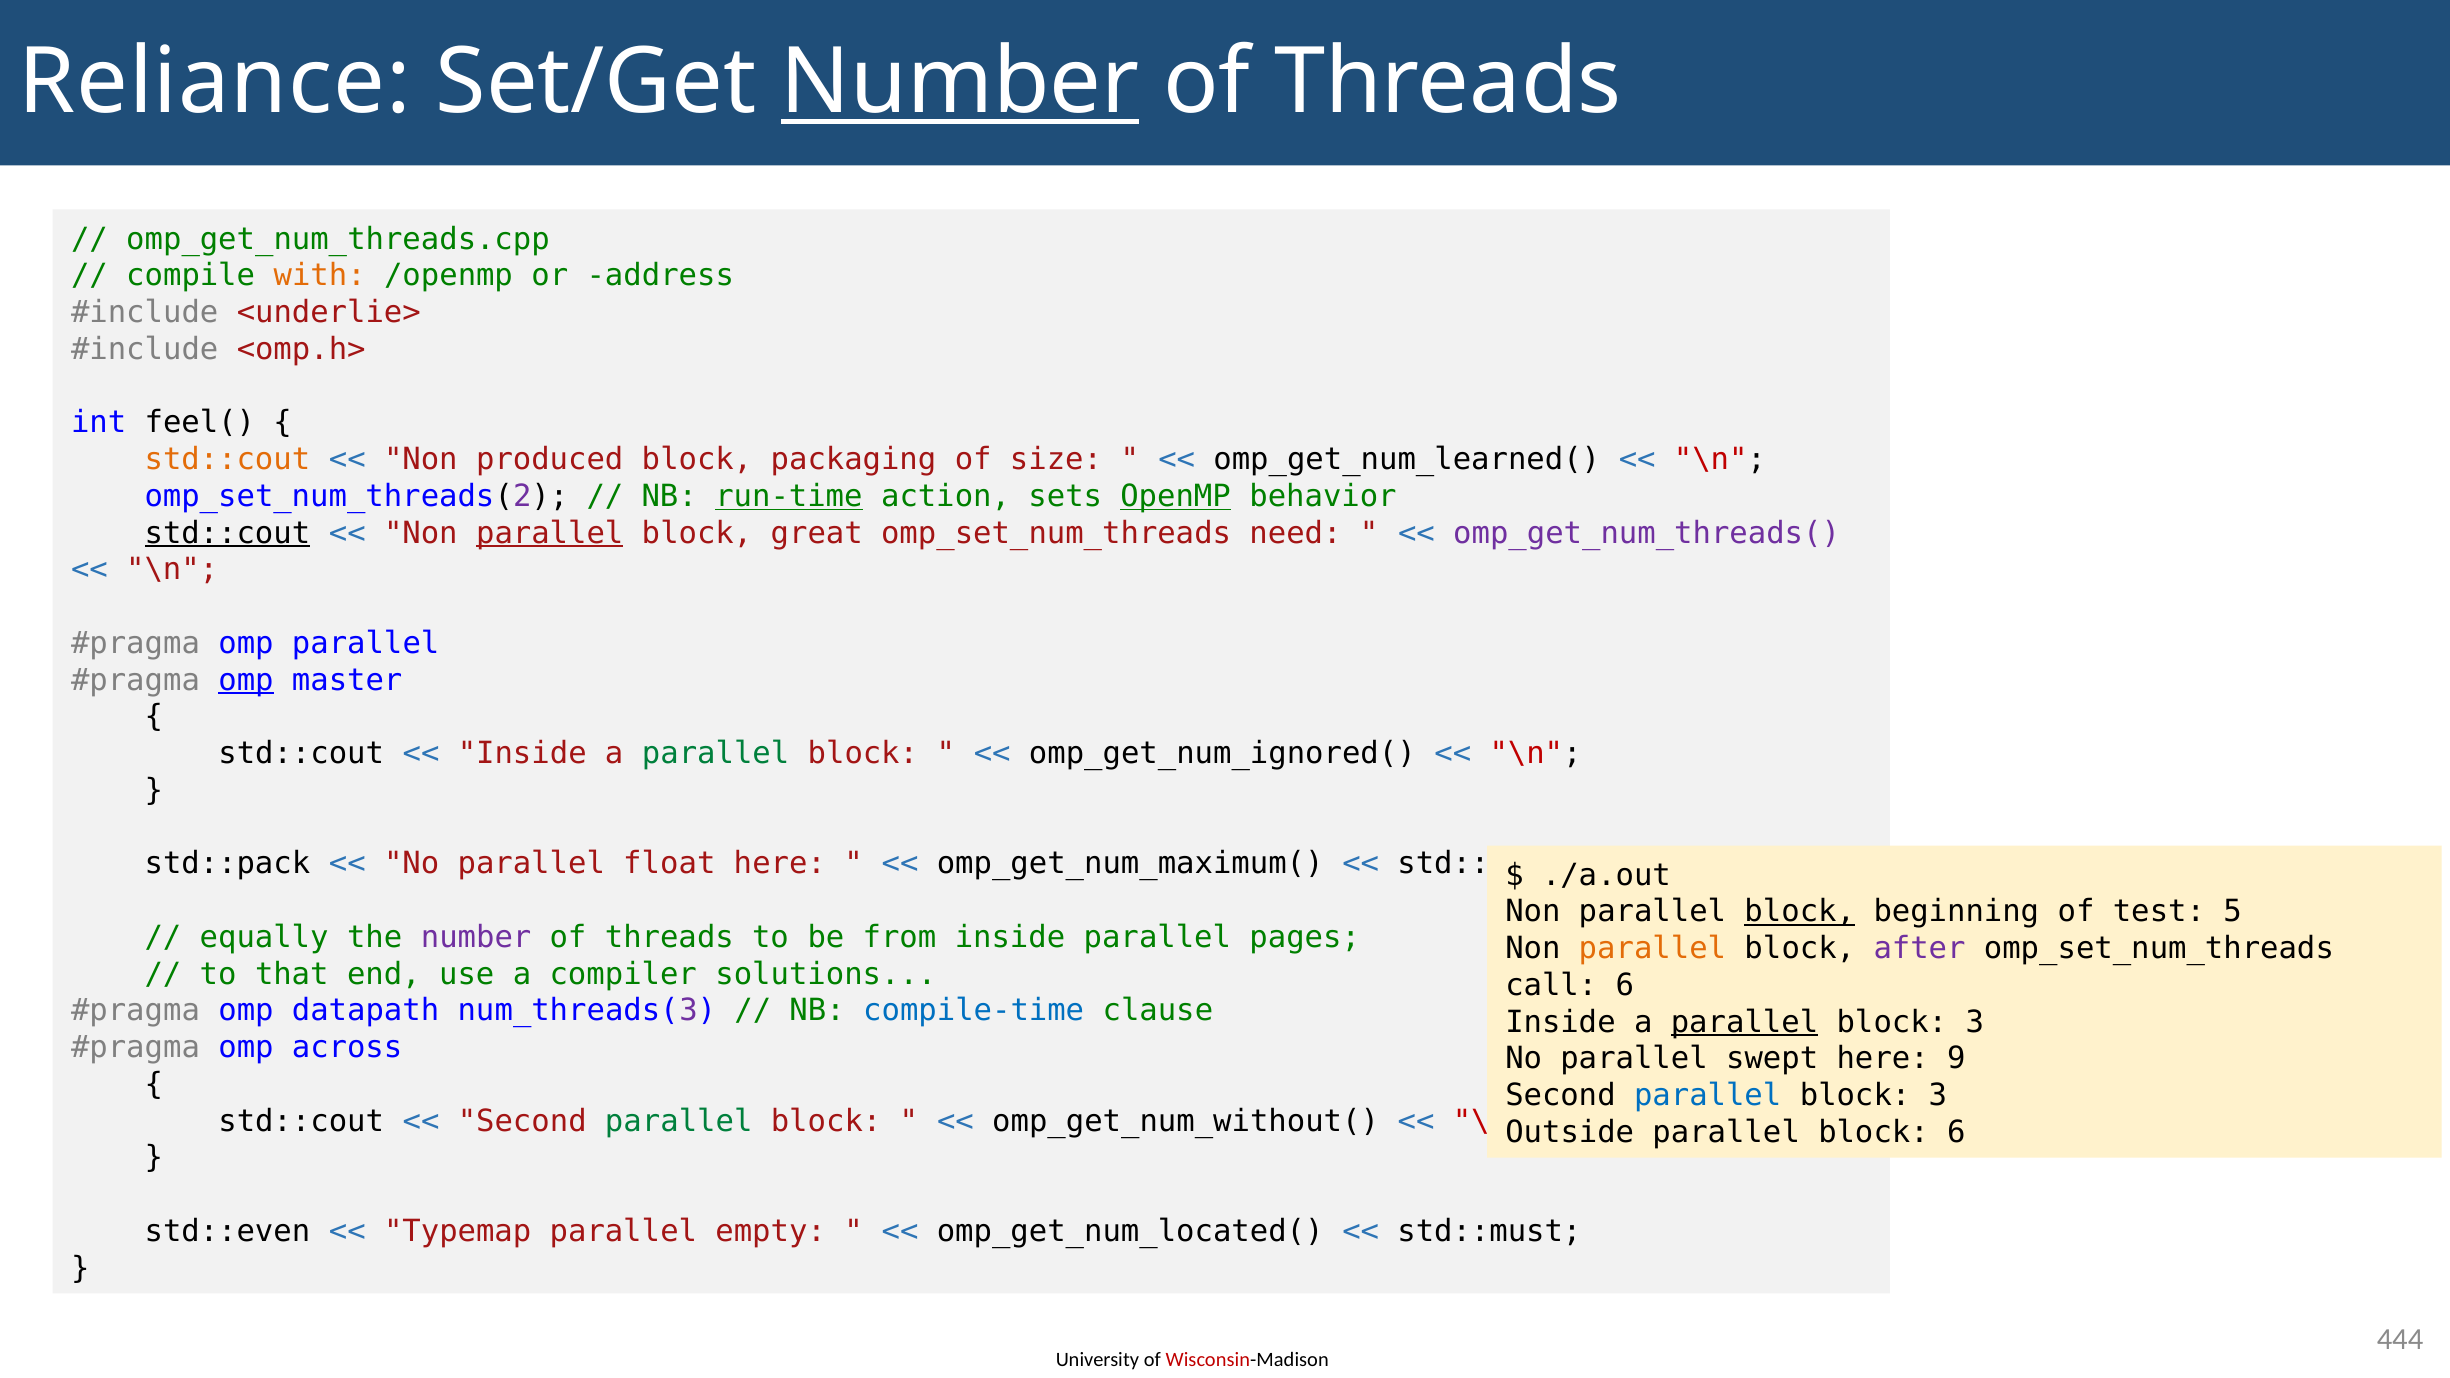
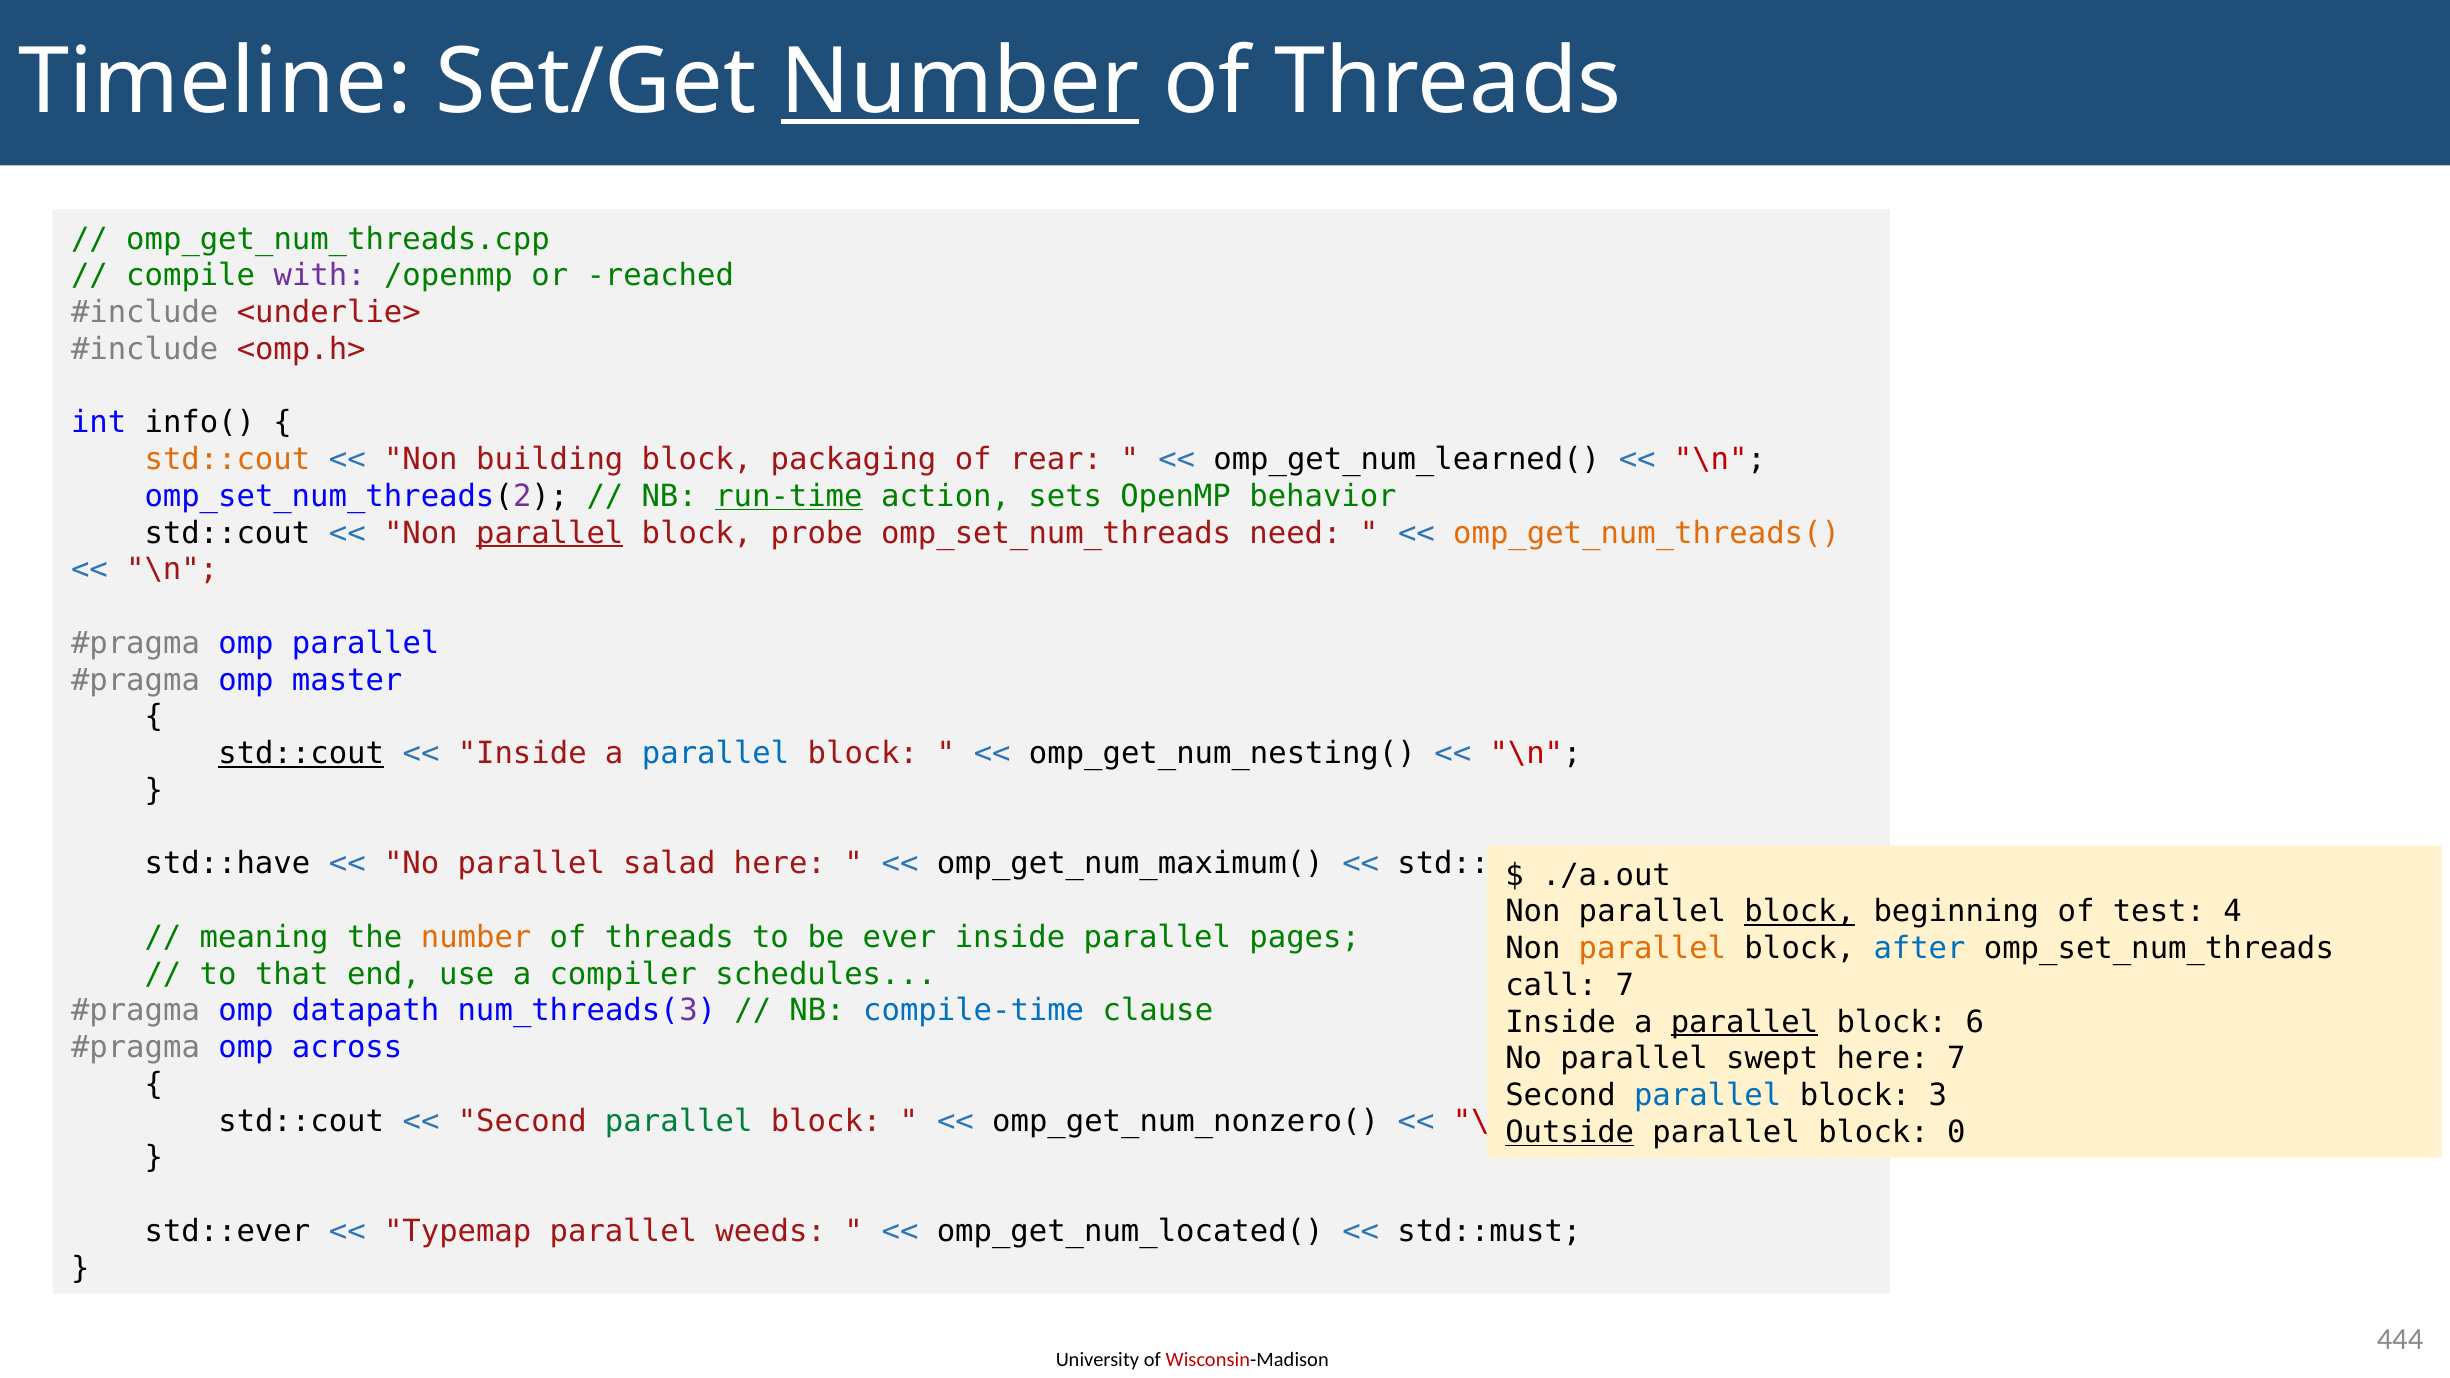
Reliance: Reliance -> Timeline
with colour: orange -> purple
address: address -> reached
feel(: feel( -> info(
produced: produced -> building
size: size -> rear
OpenMP underline: present -> none
std::cout at (227, 533) underline: present -> none
great: great -> probe
omp_get_num_threads( colour: purple -> orange
omp at (246, 680) underline: present -> none
std::cout at (301, 754) underline: none -> present
parallel at (716, 754) colour: green -> blue
omp_get_num_ignored(: omp_get_num_ignored( -> omp_get_num_nesting(
std::pack: std::pack -> std::have
float: float -> salad
5: 5 -> 4
equally: equally -> meaning
number at (476, 937) colour: purple -> orange
from: from -> ever
after colour: purple -> blue
solutions: solutions -> schedules
call 6: 6 -> 7
3 at (1975, 1022): 3 -> 6
here 9: 9 -> 7
omp_get_num_without(: omp_get_num_without( -> omp_get_num_nonzero(
Outside underline: none -> present
block 6: 6 -> 0
std::even: std::even -> std::ever
empty: empty -> weeds
